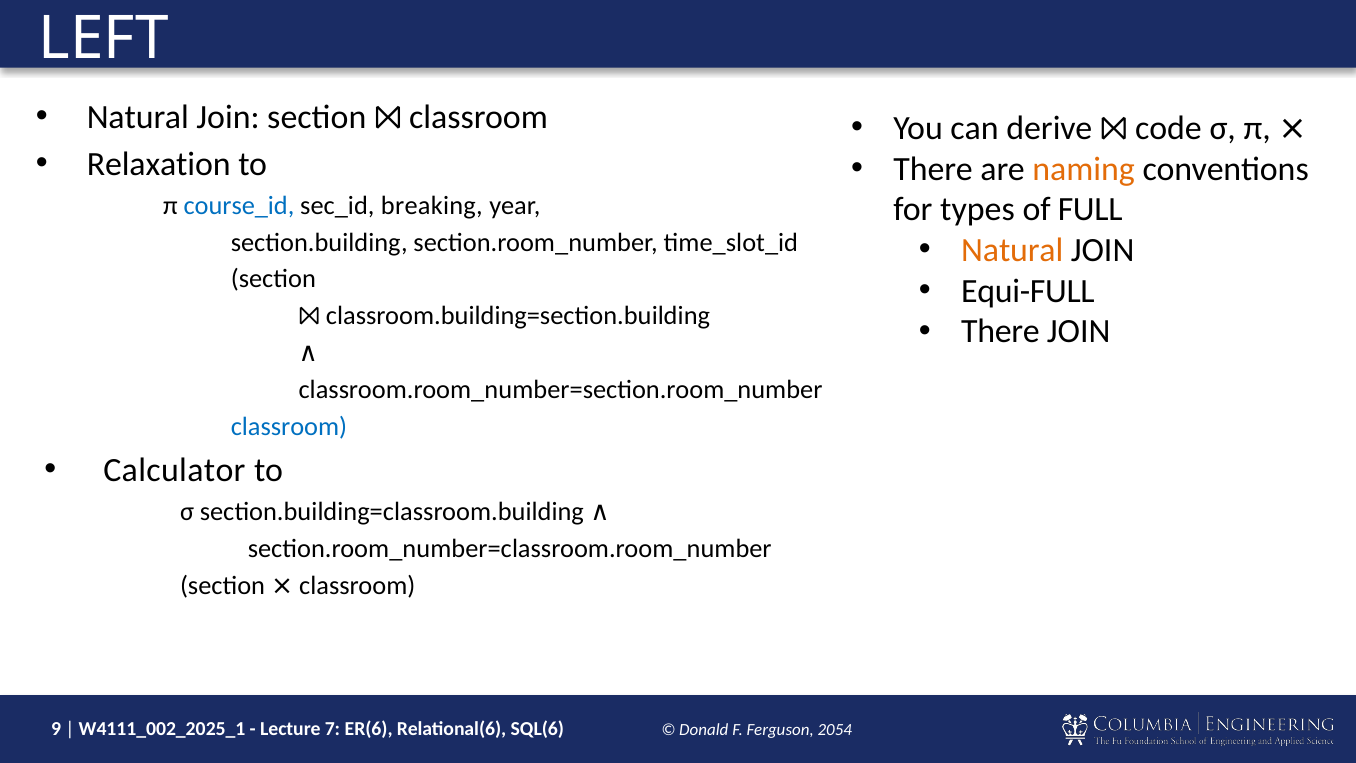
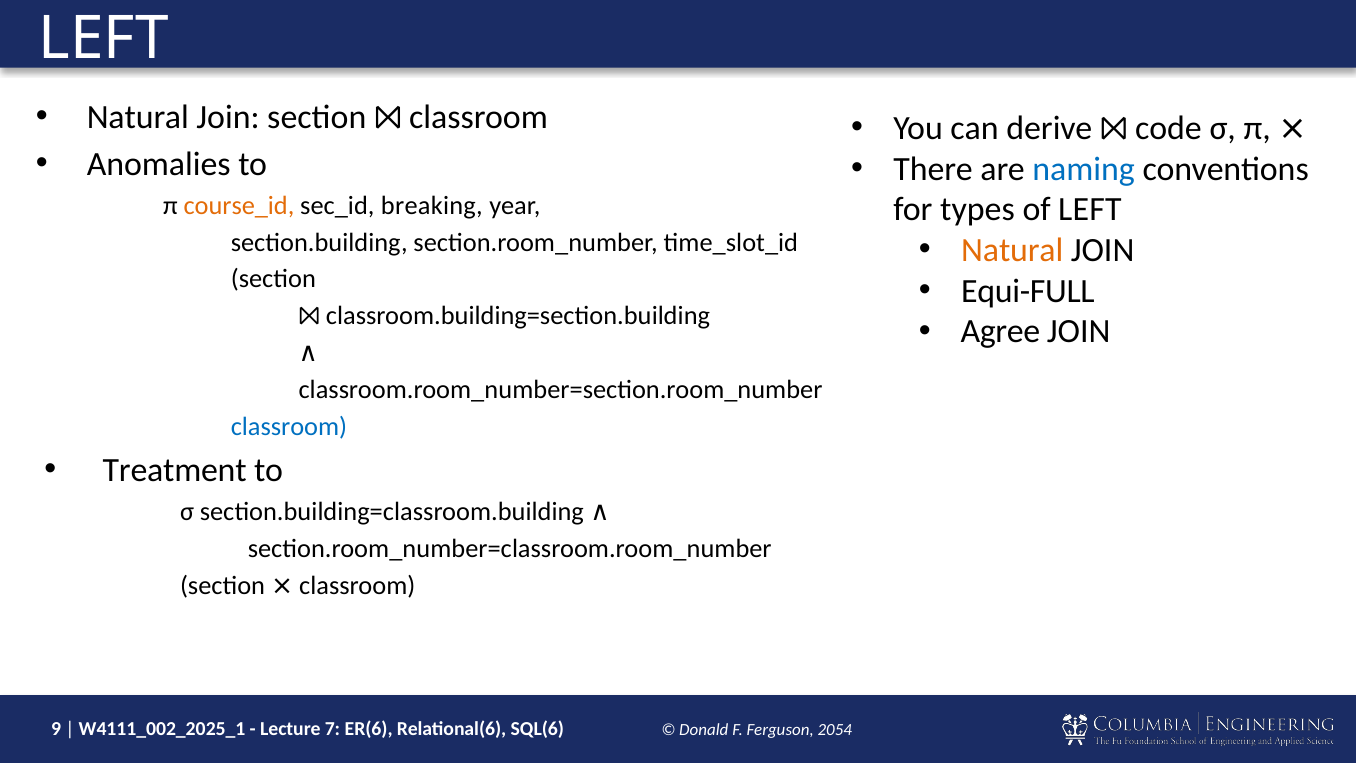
Relaxation: Relaxation -> Anomalies
naming colour: orange -> blue
course_id colour: blue -> orange
of FULL: FULL -> LEFT
There at (1000, 332): There -> Agree
Calculator: Calculator -> Treatment
